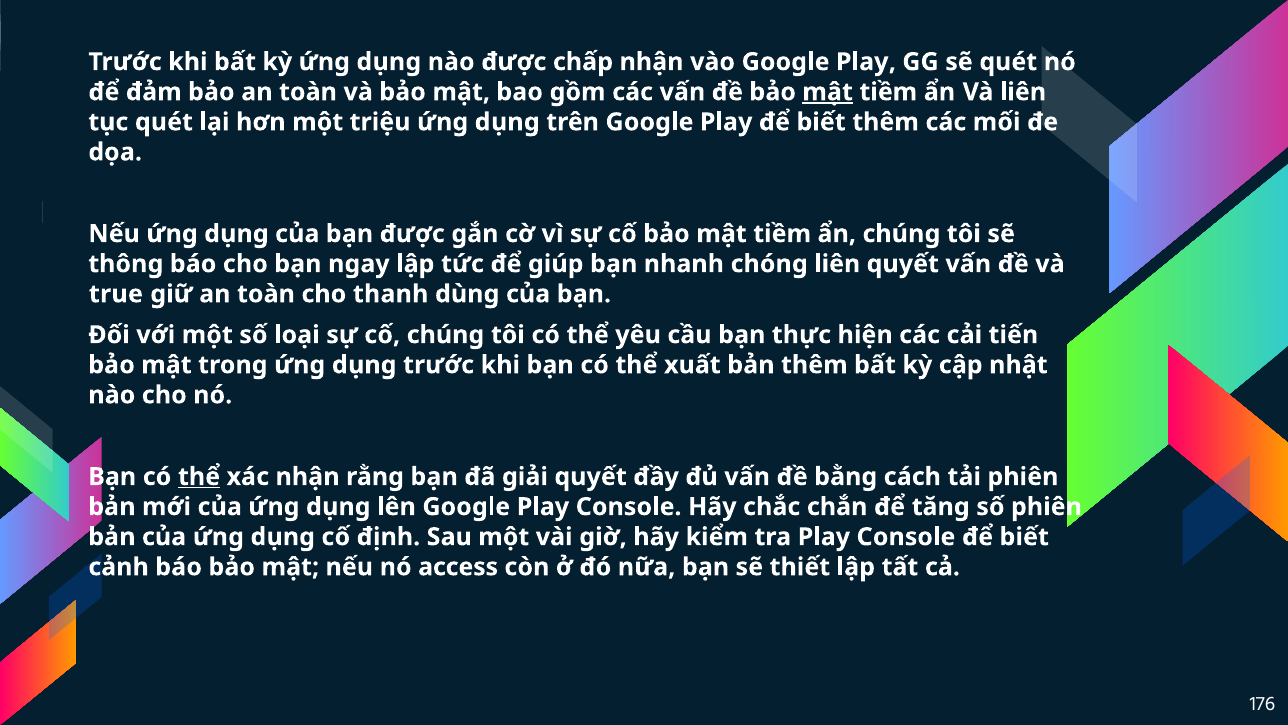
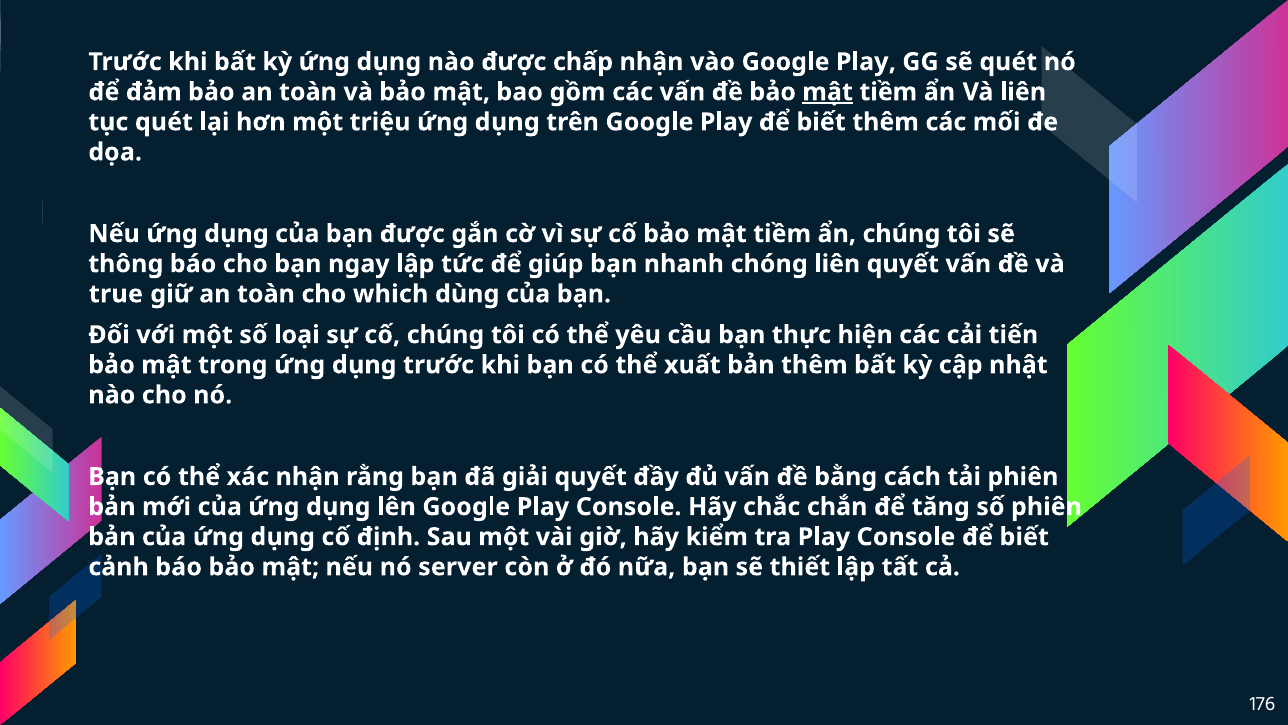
thanh: thanh -> which
thể at (199, 476) underline: present -> none
access: access -> server
